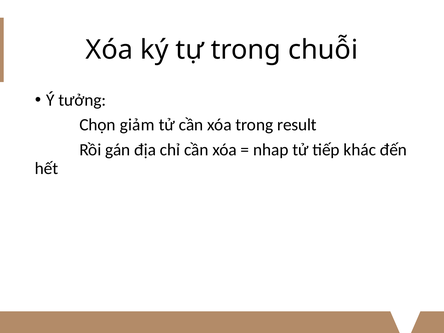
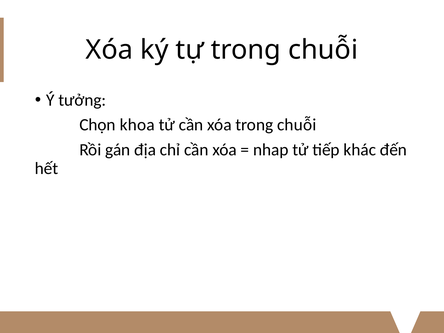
giảm: giảm -> khoa
xóa trong result: result -> chuỗi
